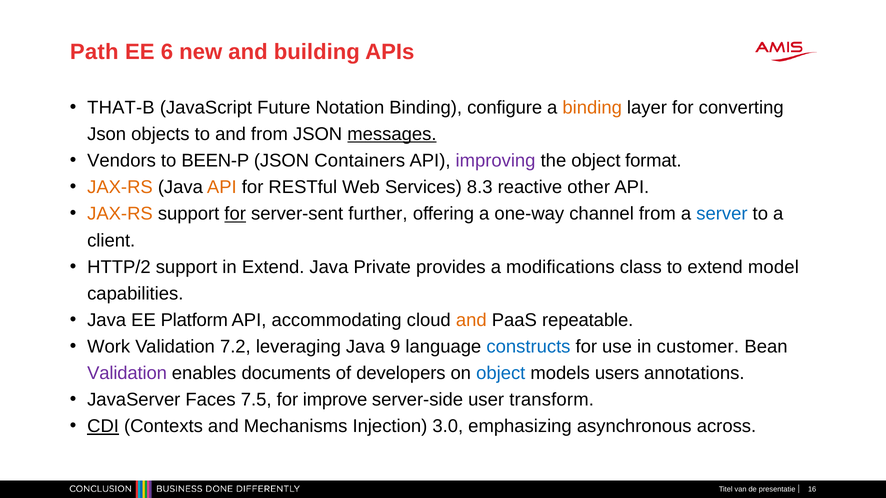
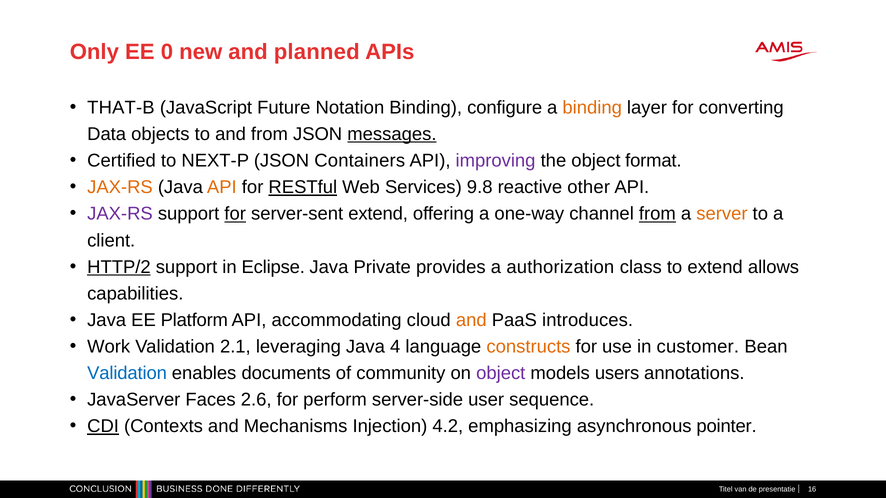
Path: Path -> Only
6: 6 -> 0
building: building -> planned
Json at (107, 134): Json -> Data
Vendors: Vendors -> Certified
BEEN-P: BEEN-P -> NEXT-P
RESTful underline: none -> present
8.3: 8.3 -> 9.8
JAX-RS at (120, 214) colour: orange -> purple
server-sent further: further -> extend
from at (657, 214) underline: none -> present
server colour: blue -> orange
HTTP/2 underline: none -> present
in Extend: Extend -> Eclipse
modifications: modifications -> authorization
model: model -> allows
repeatable: repeatable -> introduces
7.2: 7.2 -> 2.1
9: 9 -> 4
constructs colour: blue -> orange
Validation at (127, 374) colour: purple -> blue
developers: developers -> community
object at (501, 374) colour: blue -> purple
7.5: 7.5 -> 2.6
improve: improve -> perform
transform: transform -> sequence
3.0: 3.0 -> 4.2
across: across -> pointer
